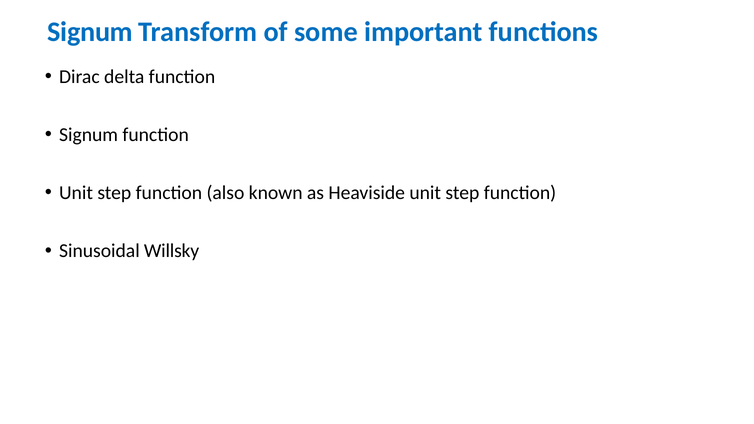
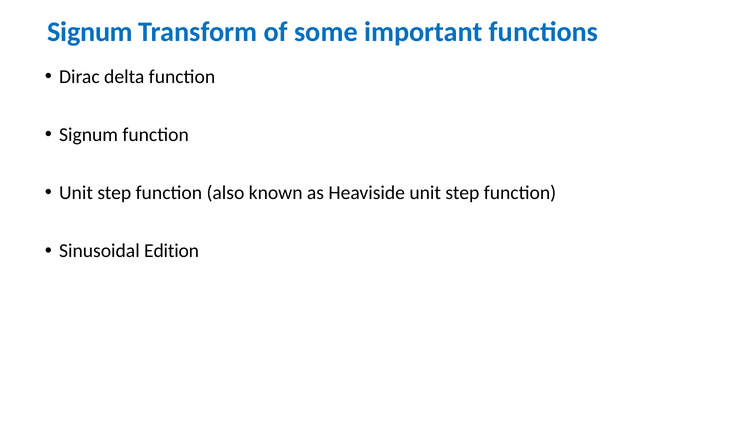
Willsky: Willsky -> Edition
